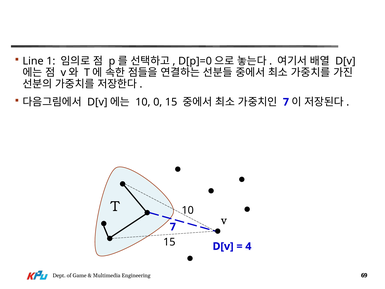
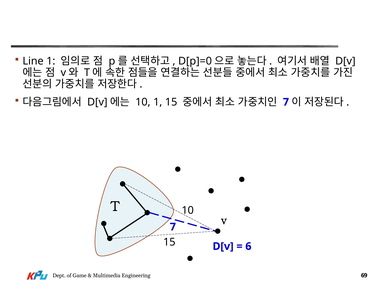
10 0: 0 -> 1
4: 4 -> 6
